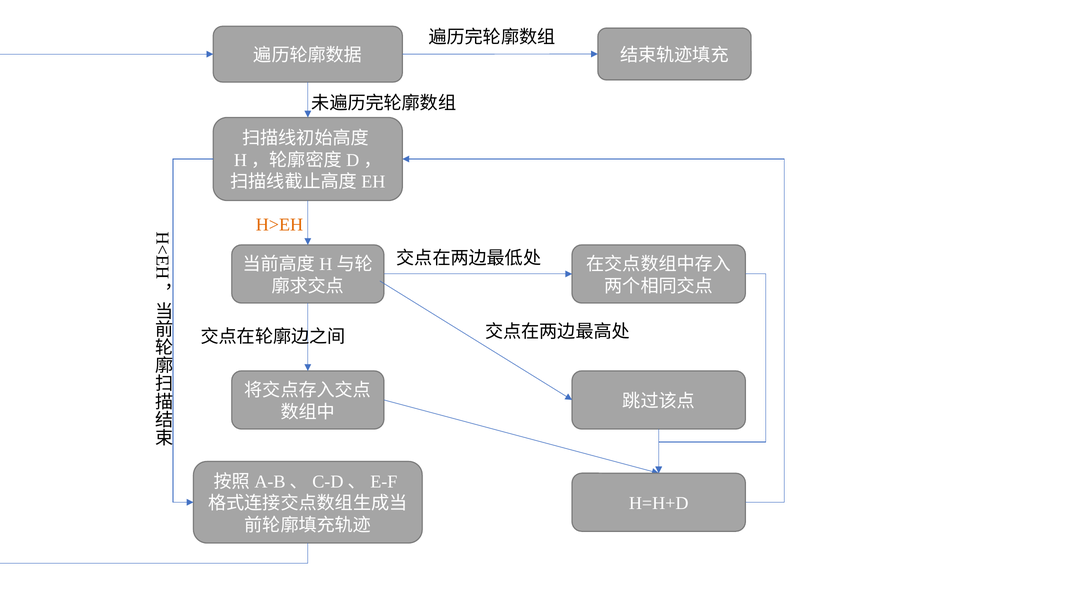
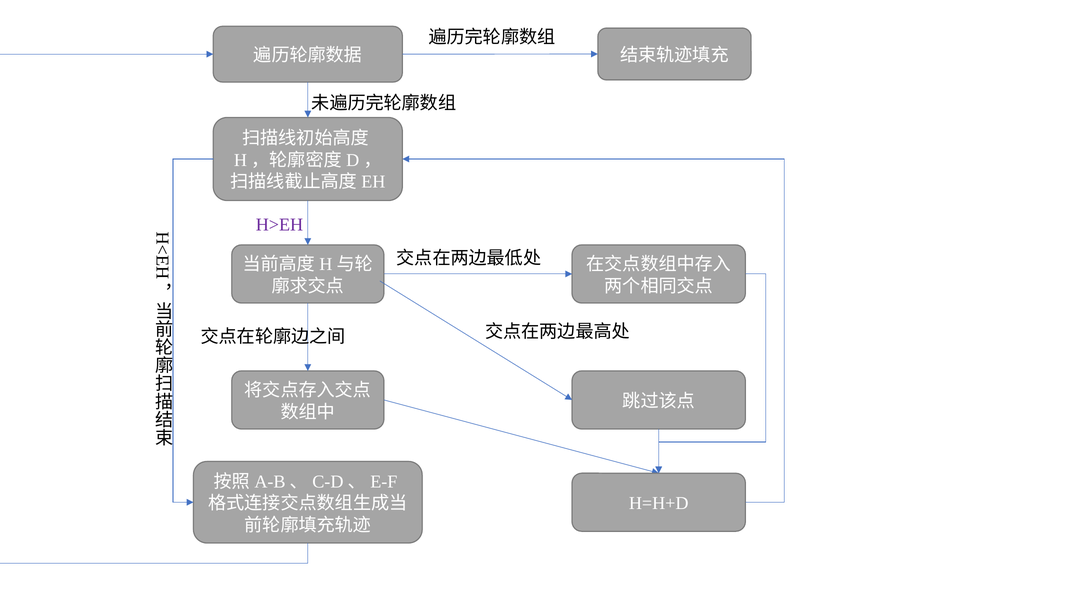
H>EH colour: orange -> purple
